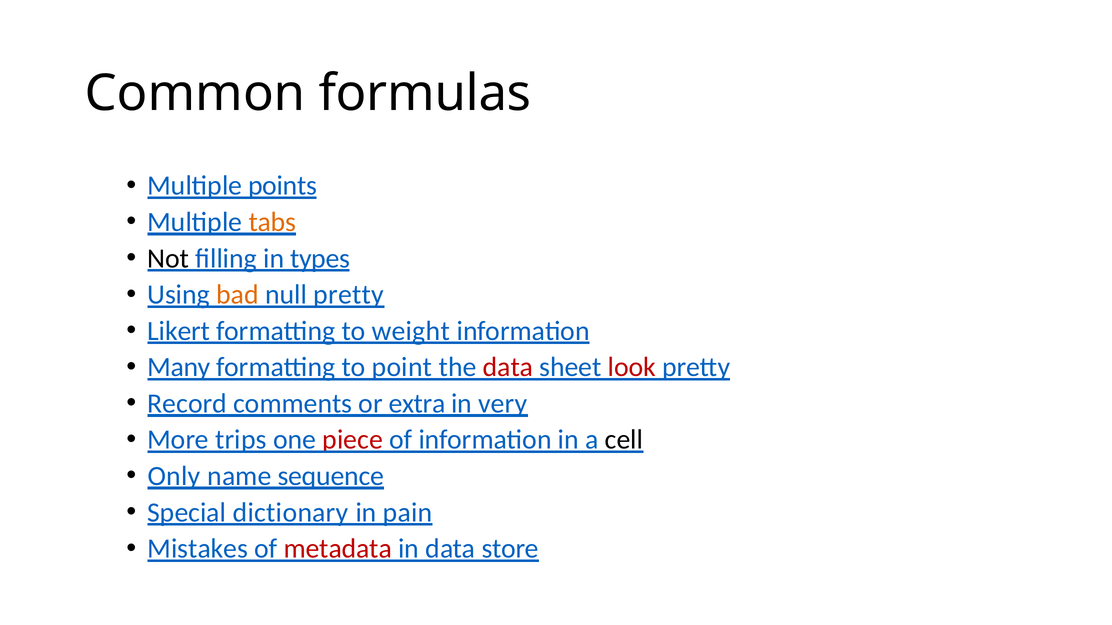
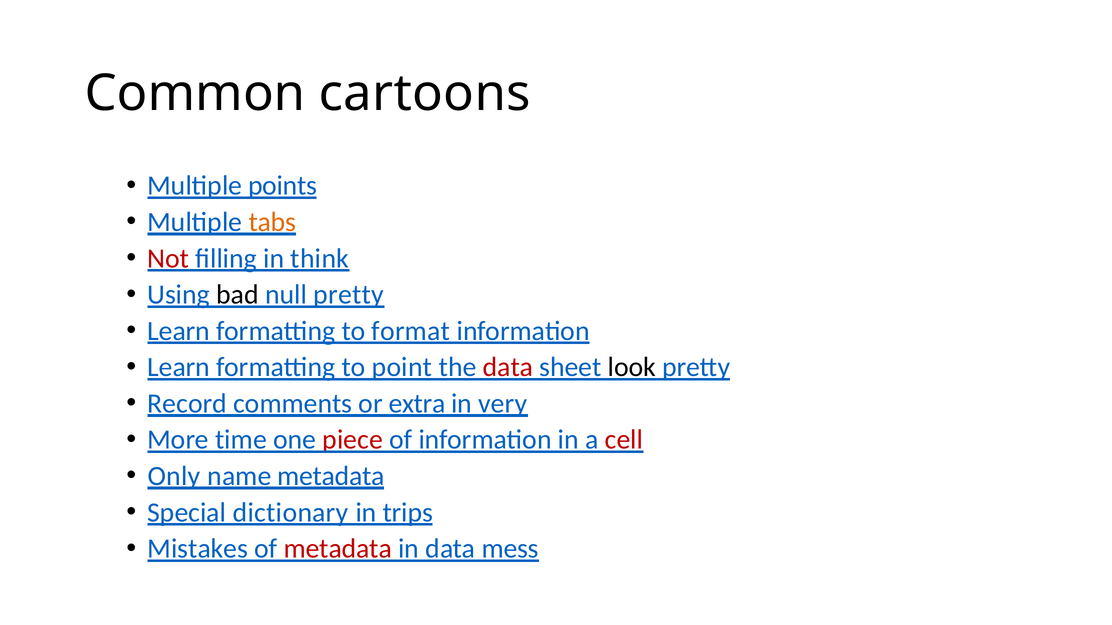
formulas: formulas -> cartoons
Not colour: black -> red
types: types -> think
bad colour: orange -> black
Likert at (179, 331): Likert -> Learn
weight: weight -> format
Many at (179, 367): Many -> Learn
look colour: red -> black
trips: trips -> time
cell colour: black -> red
name sequence: sequence -> metadata
pain: pain -> trips
store: store -> mess
